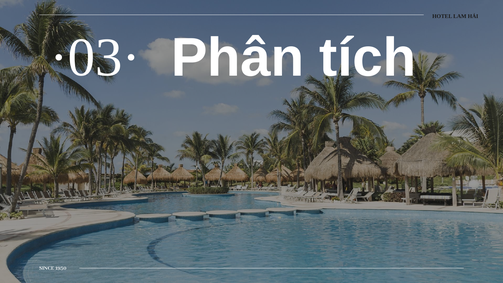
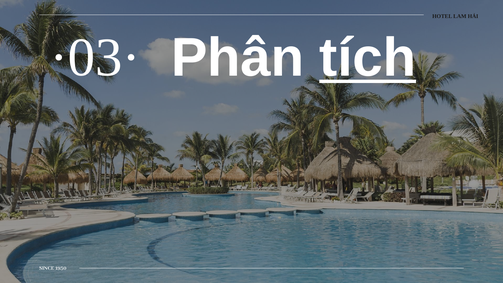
tích underline: none -> present
